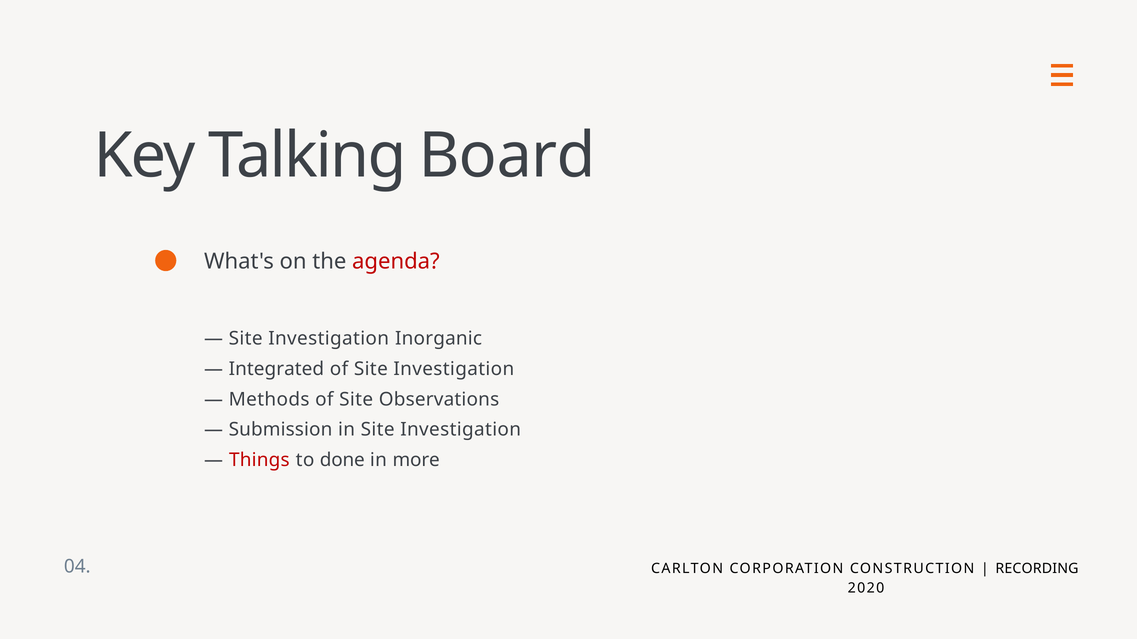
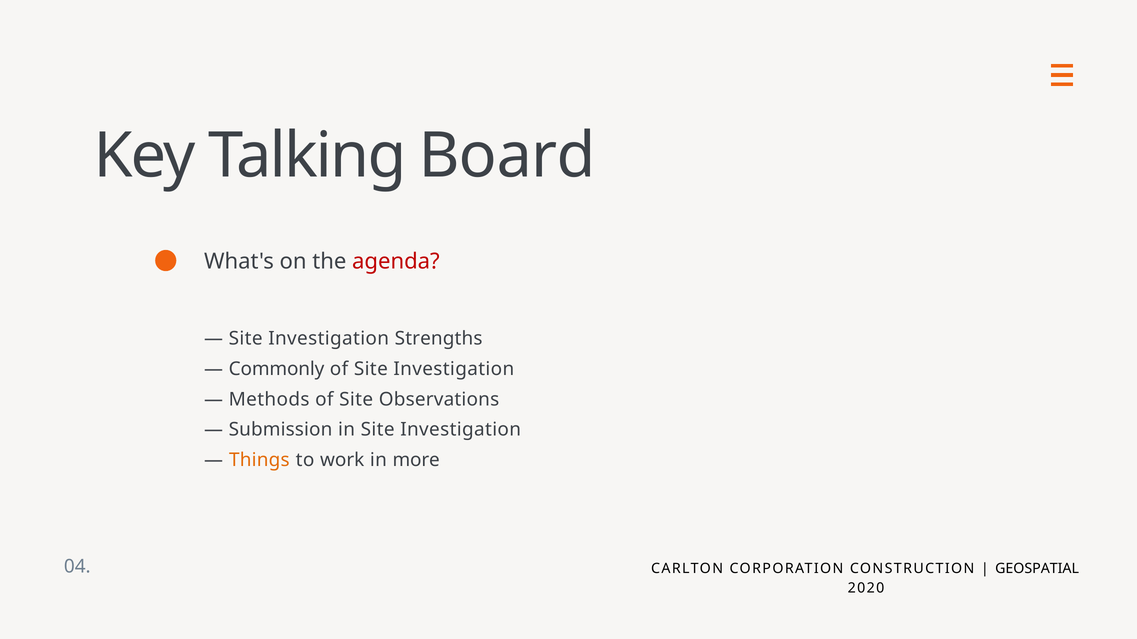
Inorganic: Inorganic -> Strengths
Integrated: Integrated -> Commonly
Things colour: red -> orange
done: done -> work
RECORDING: RECORDING -> GEOSPATIAL
